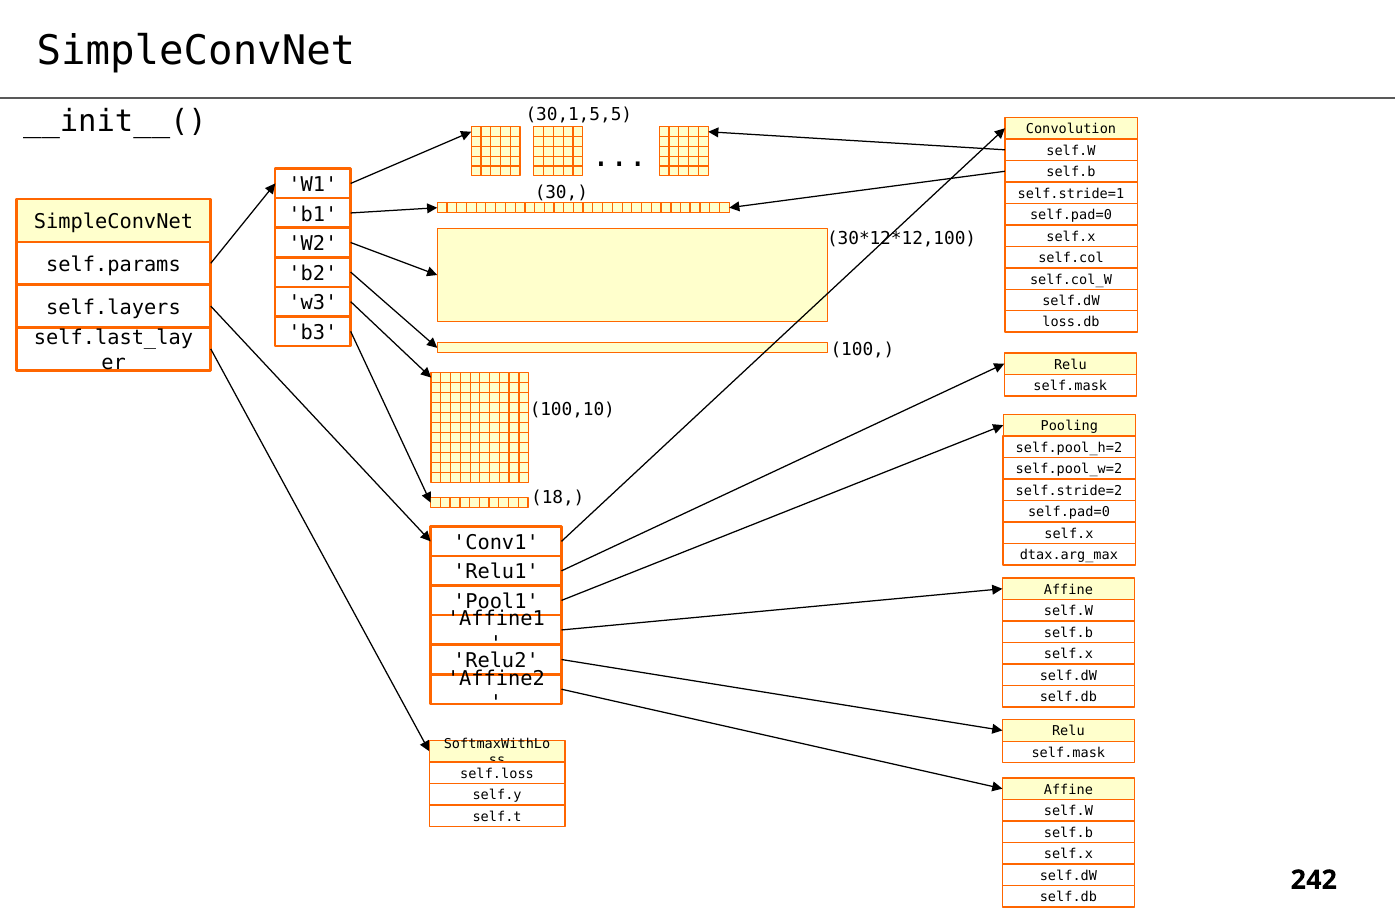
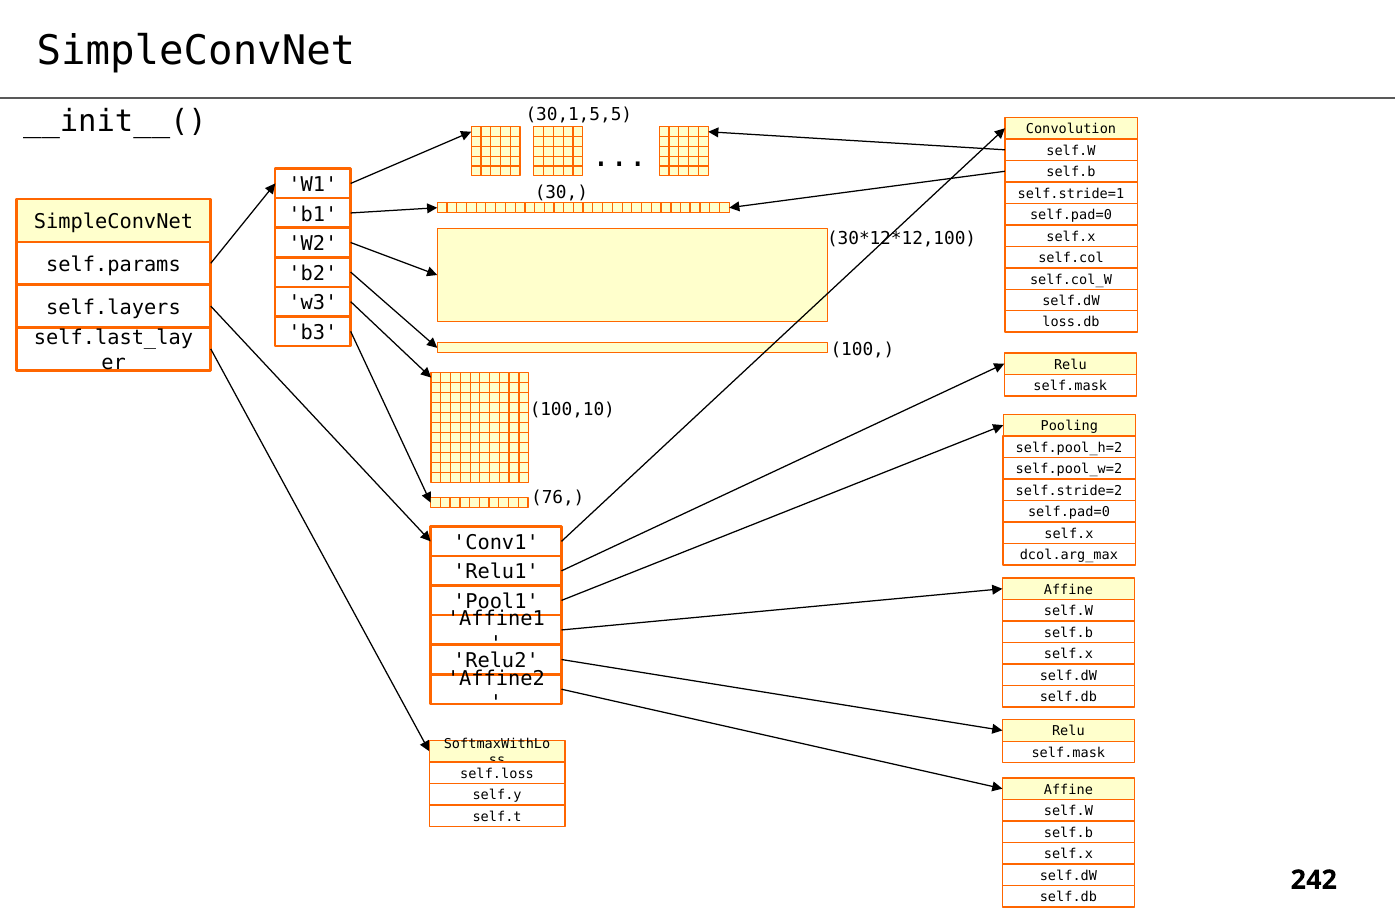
18: 18 -> 76
dtax.arg_max: dtax.arg_max -> dcol.arg_max
